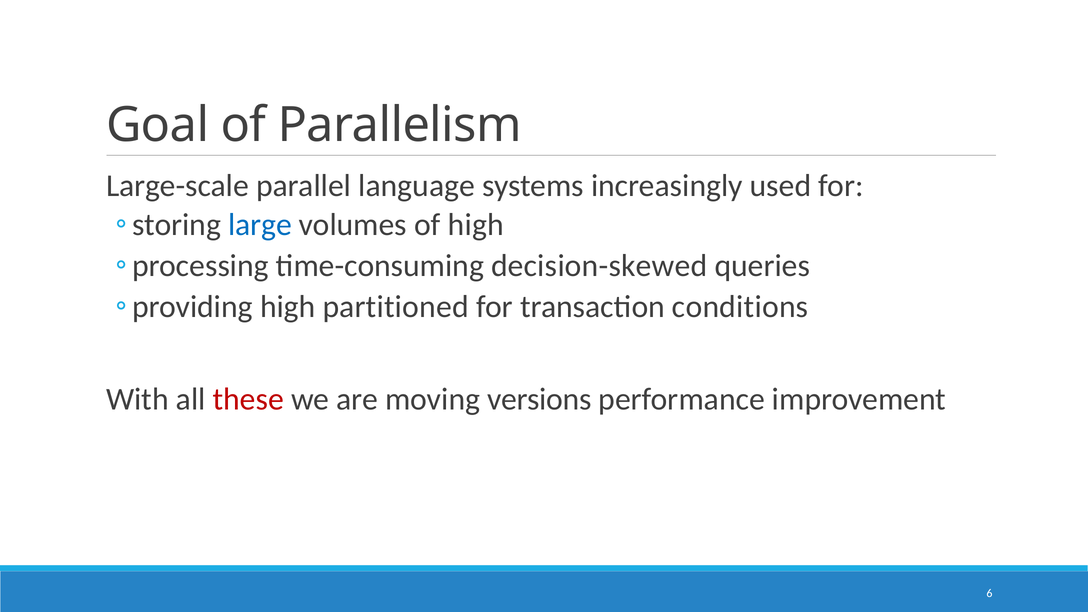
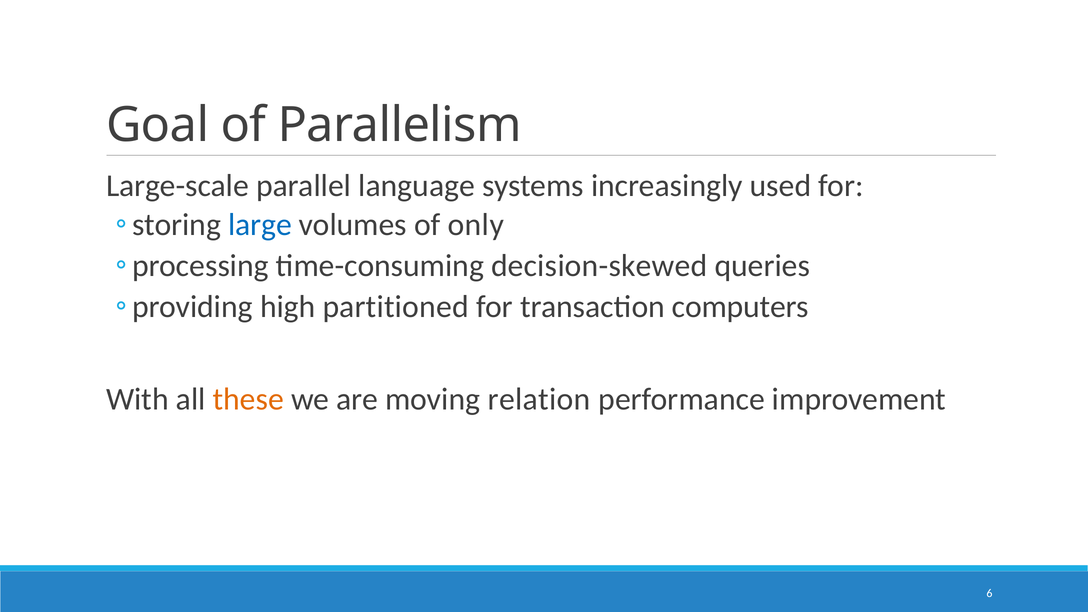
of high: high -> only
conditions: conditions -> computers
these colour: red -> orange
versions: versions -> relation
